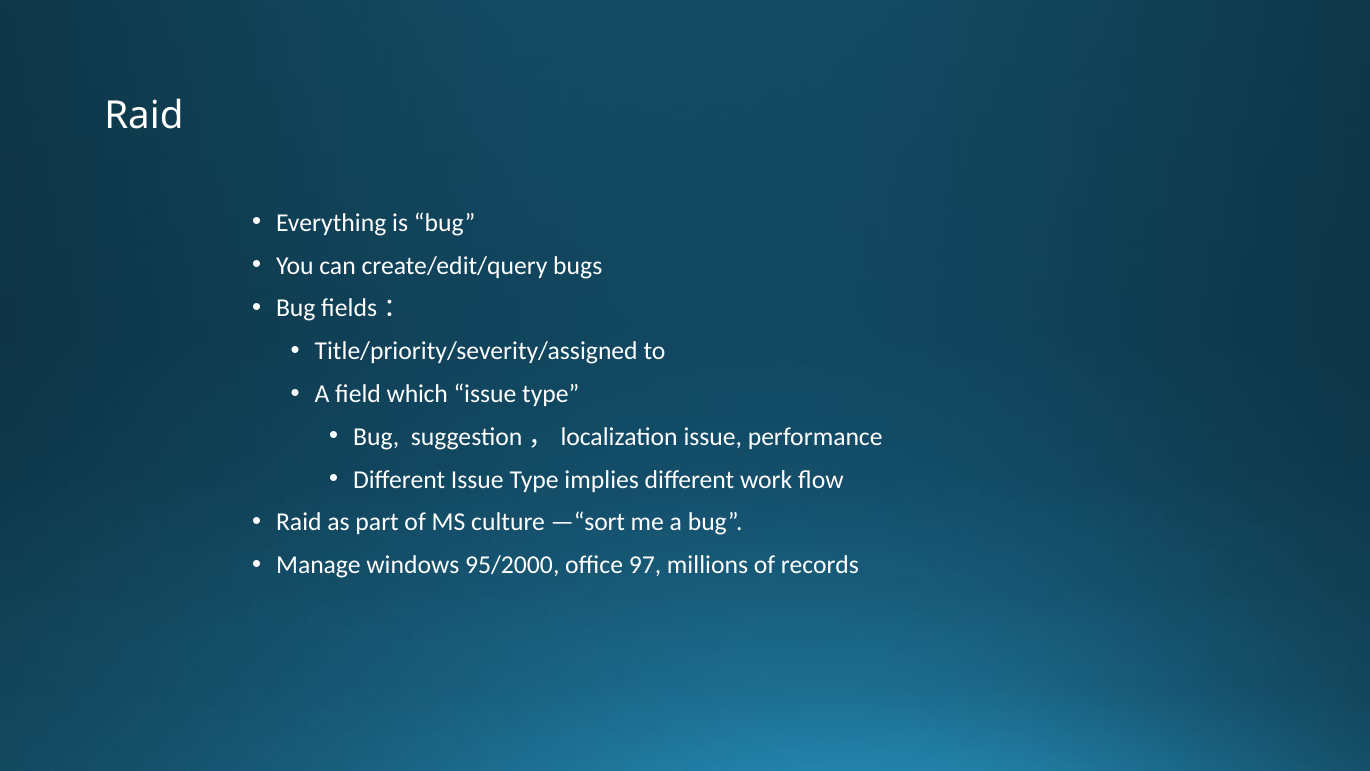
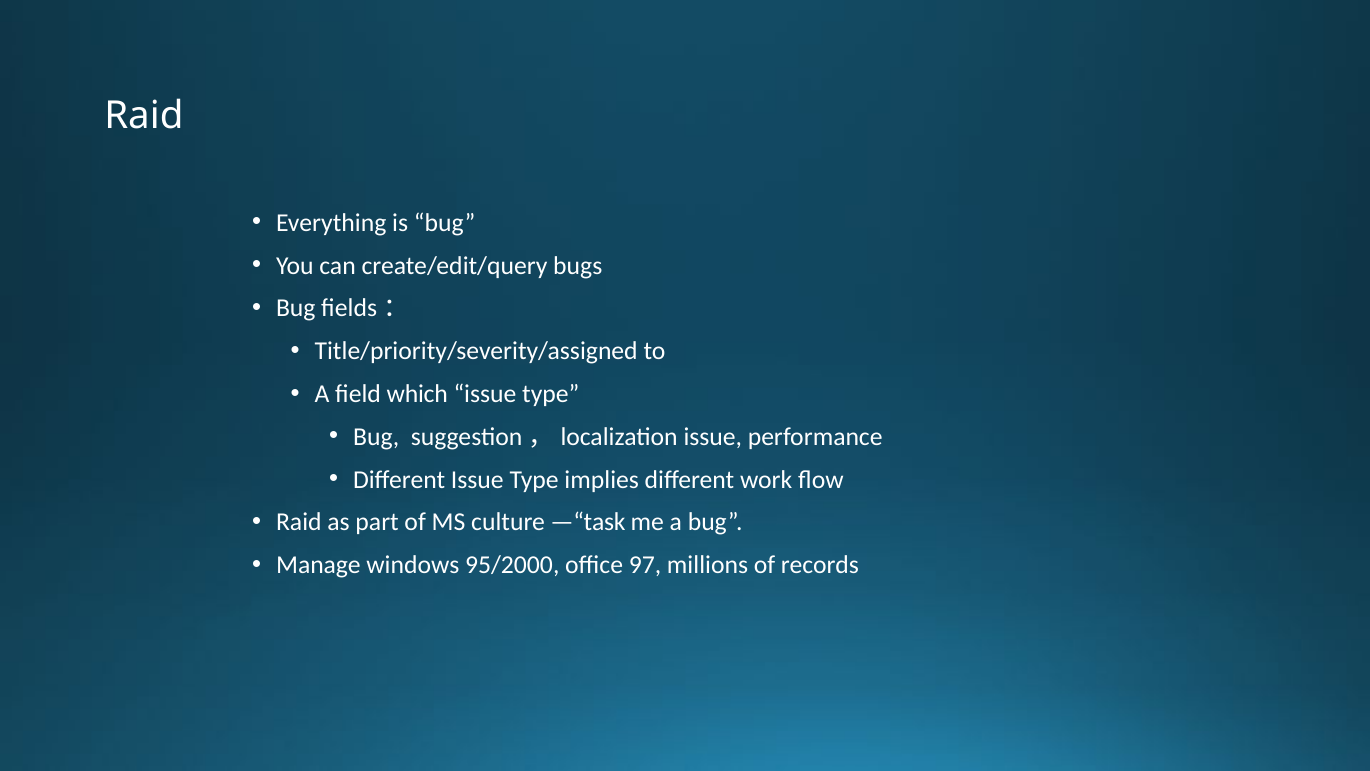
—“sort: —“sort -> —“task
